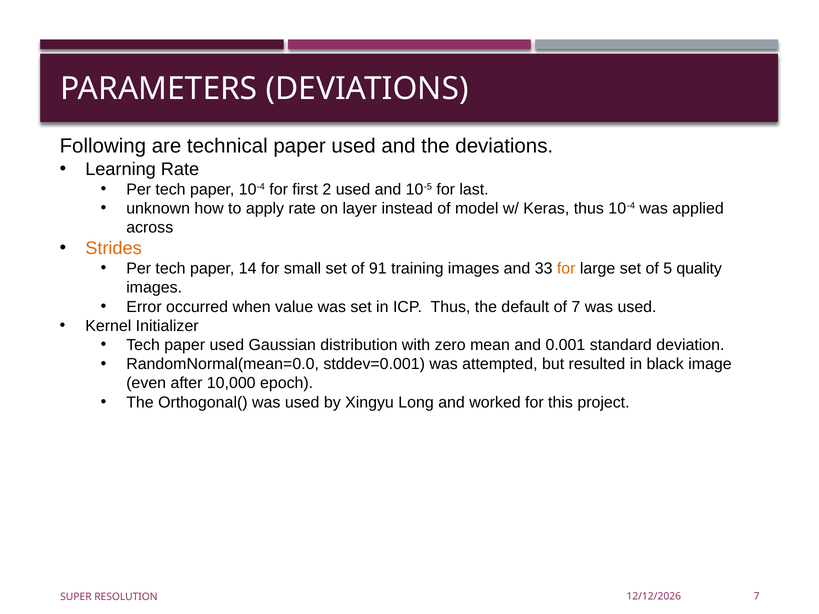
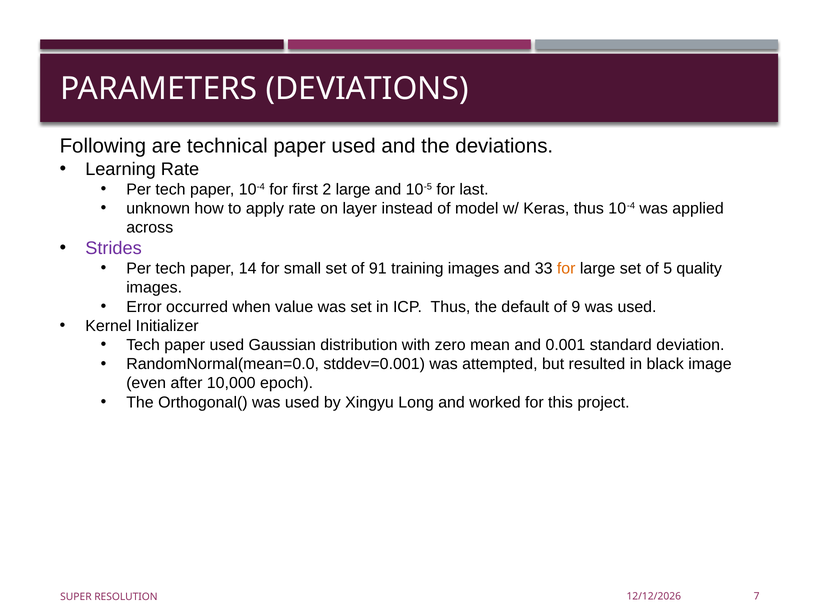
2 used: used -> large
Strides colour: orange -> purple
of 7: 7 -> 9
